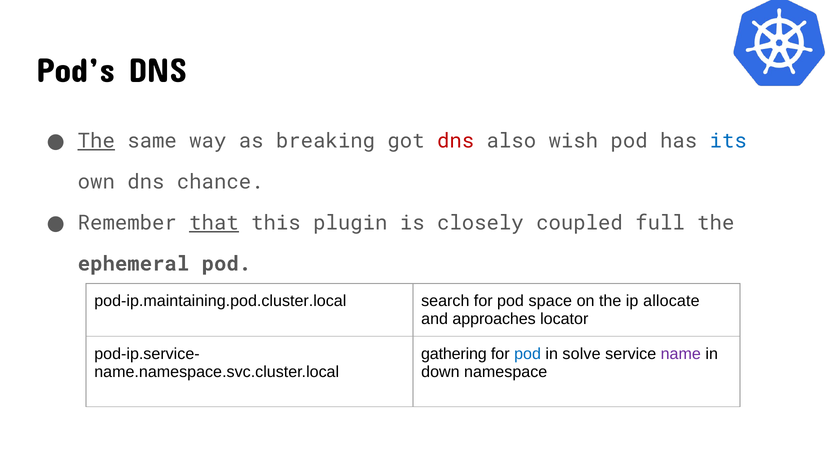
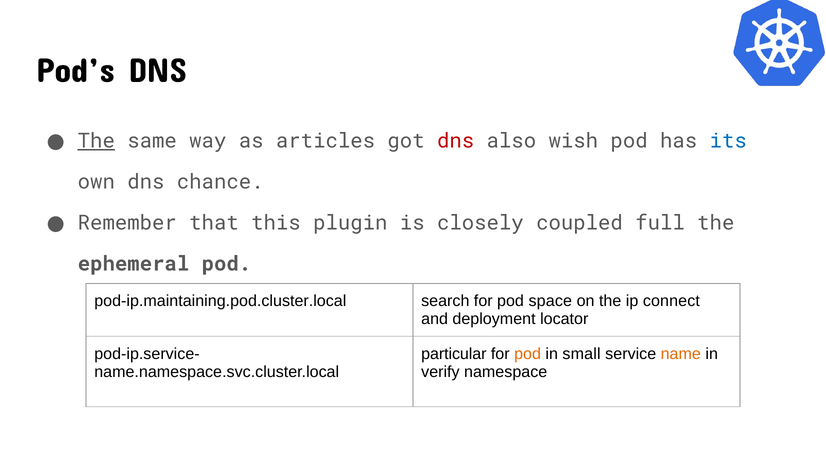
breaking: breaking -> articles
that underline: present -> none
allocate: allocate -> connect
approaches: approaches -> deployment
gathering: gathering -> particular
pod at (528, 353) colour: blue -> orange
solve: solve -> small
name colour: purple -> orange
down: down -> verify
